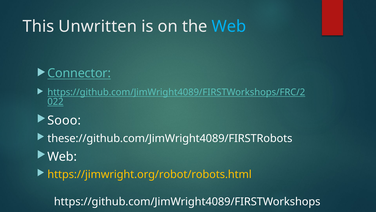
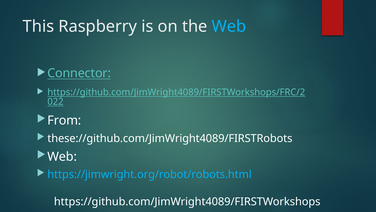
Unwritten: Unwritten -> Raspberry
Sooo: Sooo -> From
https://jimwright.org/robot/robots.html colour: yellow -> light blue
